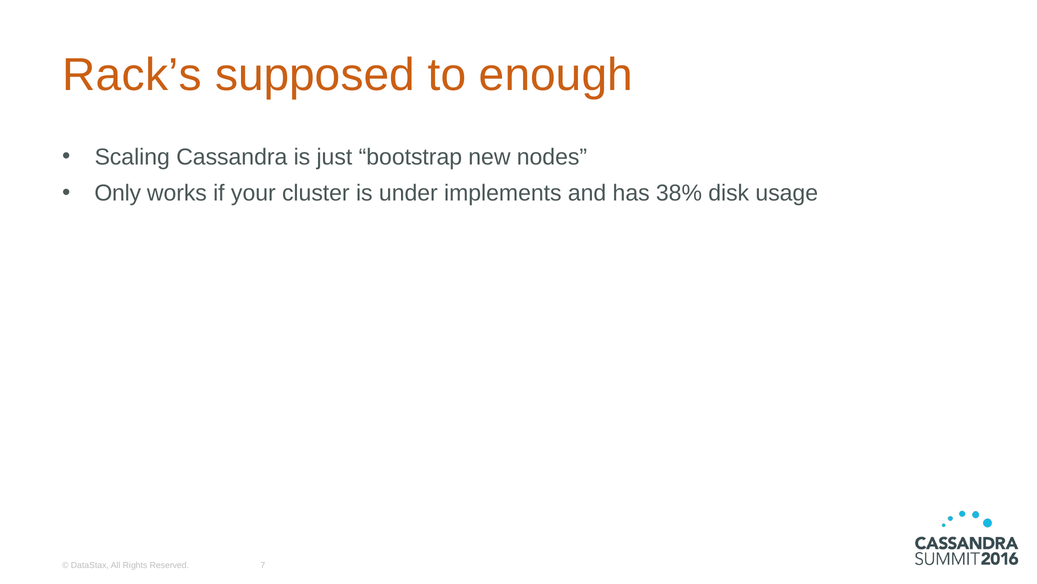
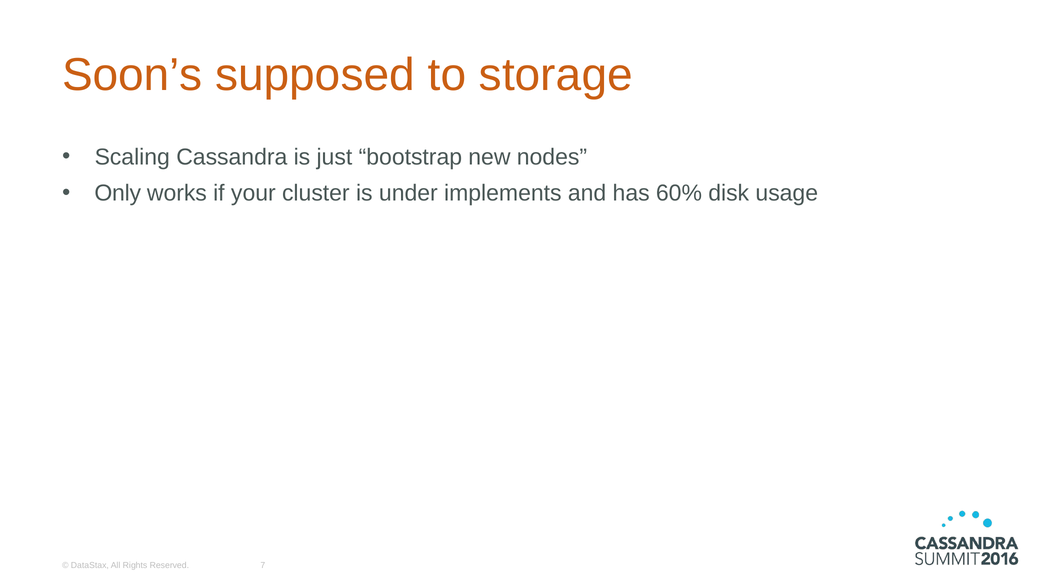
Rack’s: Rack’s -> Soon’s
enough: enough -> storage
38%: 38% -> 60%
